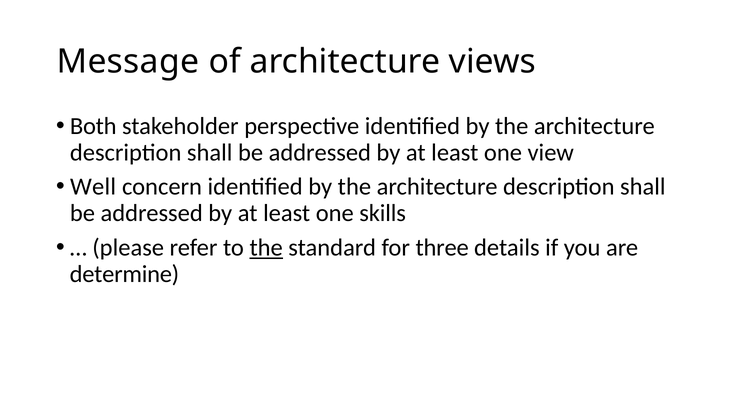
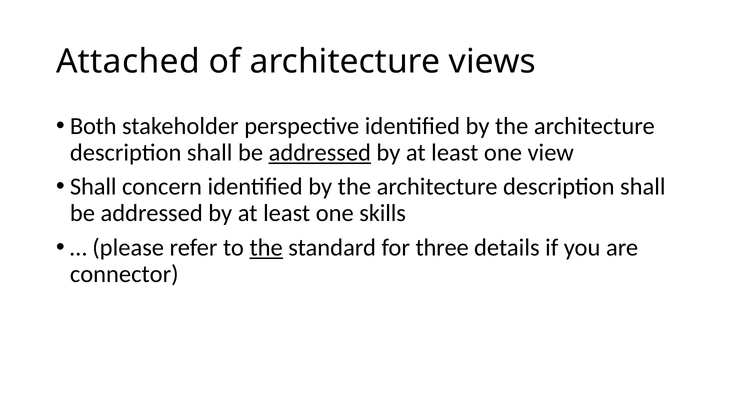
Message: Message -> Attached
addressed at (320, 153) underline: none -> present
Well at (93, 187): Well -> Shall
determine: determine -> connector
